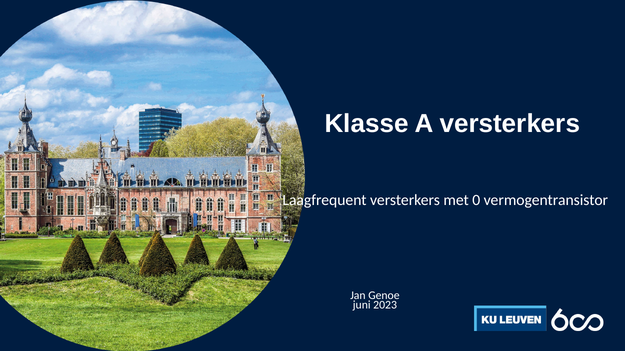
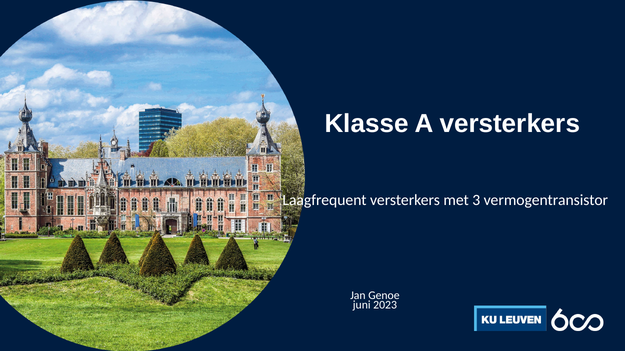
0: 0 -> 3
